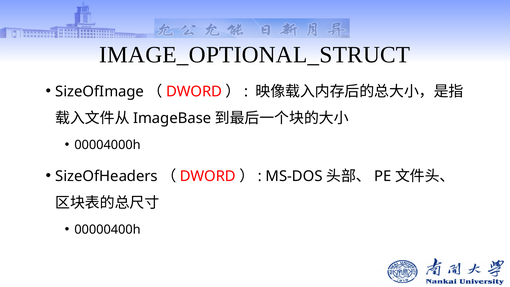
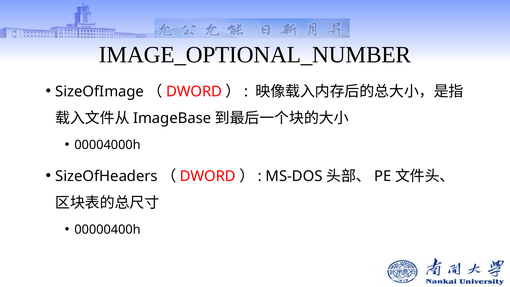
IMAGE_OPTIONAL_STRUCT: IMAGE_OPTIONAL_STRUCT -> IMAGE_OPTIONAL_NUMBER
